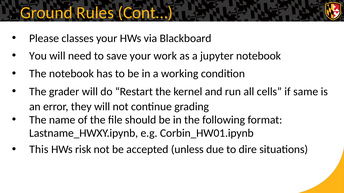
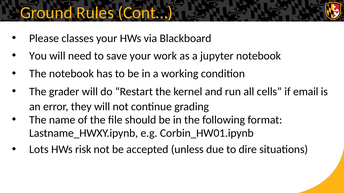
same: same -> email
This: This -> Lots
